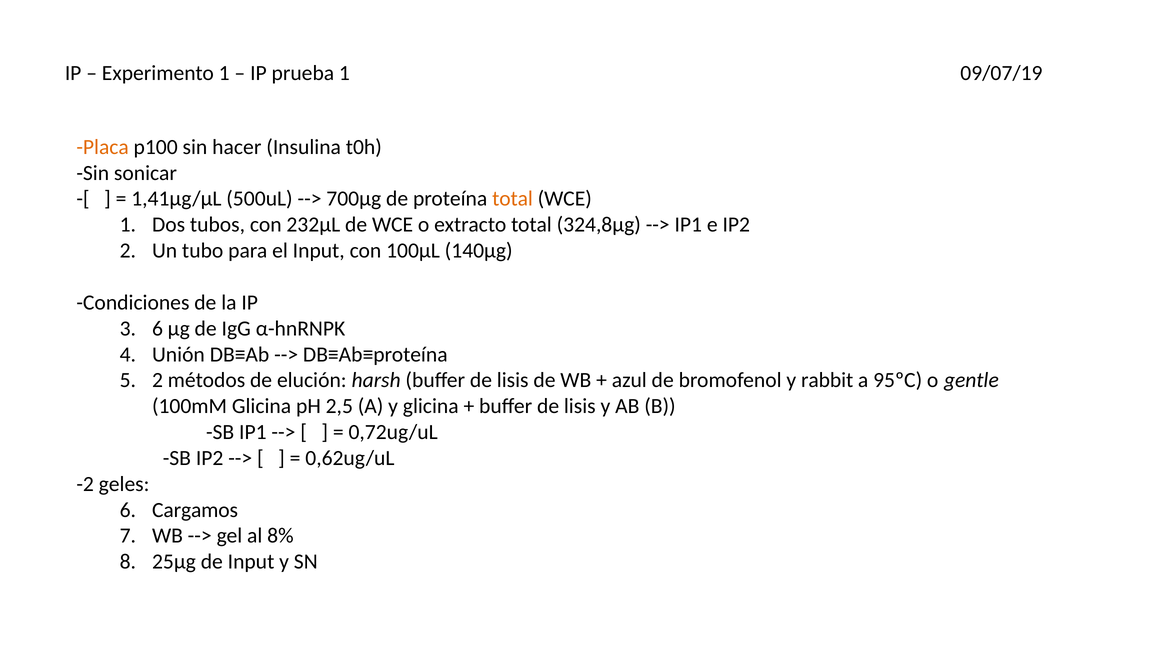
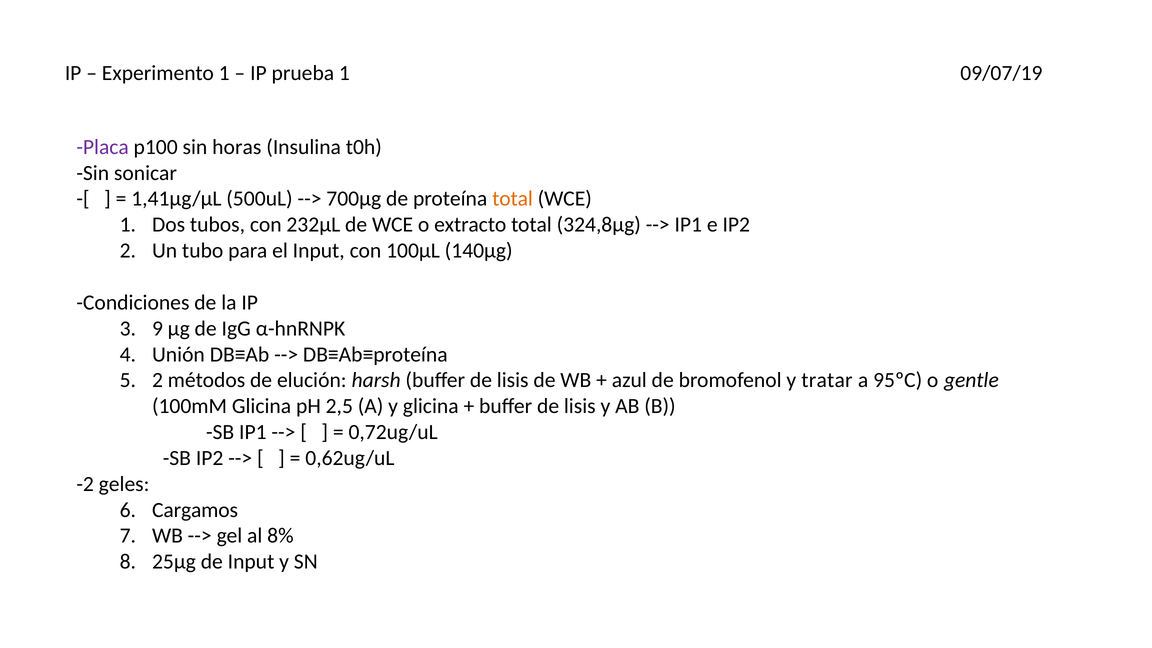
Placa colour: orange -> purple
hacer: hacer -> horas
3 6: 6 -> 9
rabbit: rabbit -> tratar
